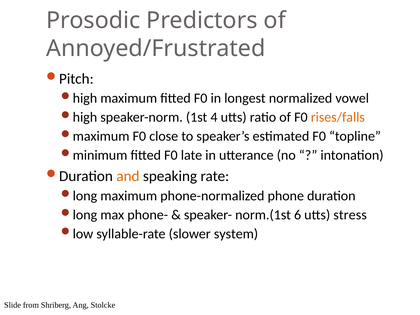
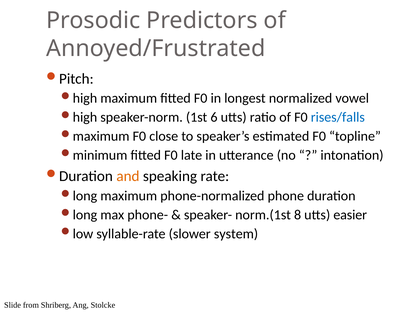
4: 4 -> 6
rises/falls colour: orange -> blue
6: 6 -> 8
stress: stress -> easier
